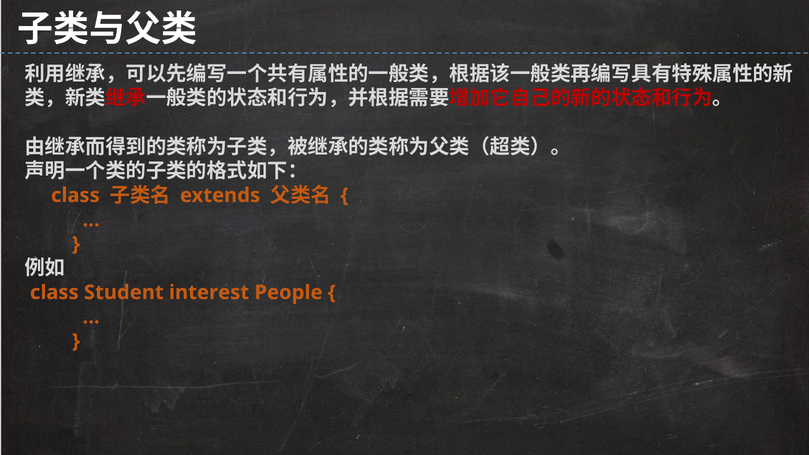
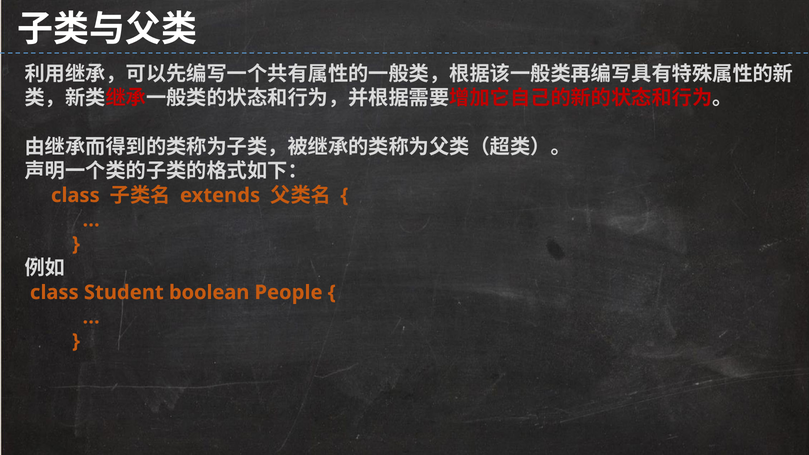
interest: interest -> boolean
